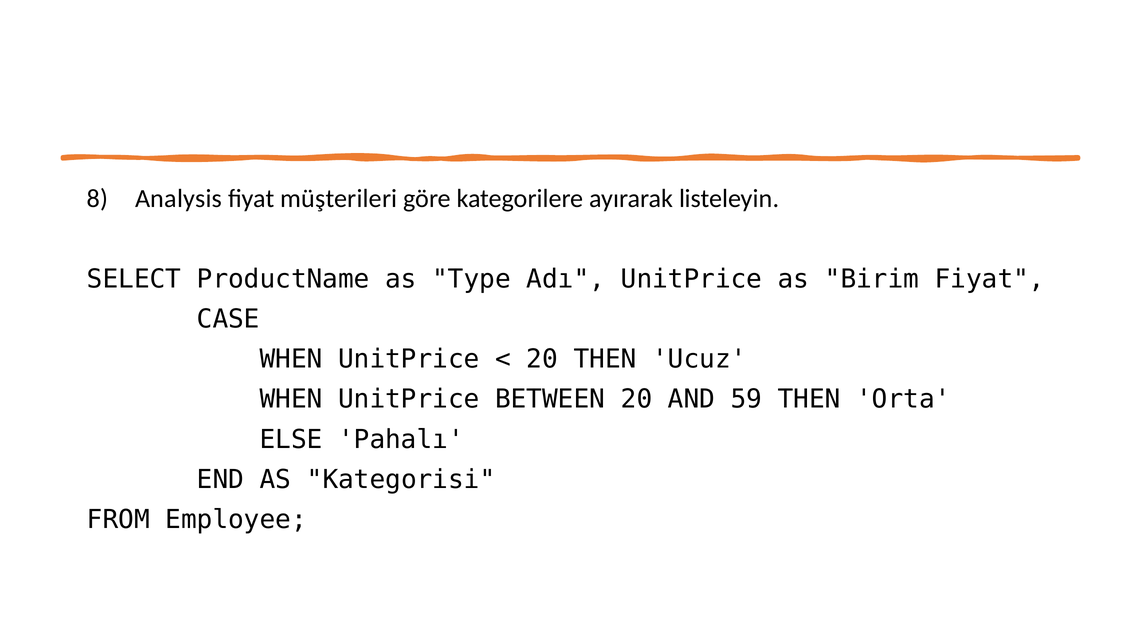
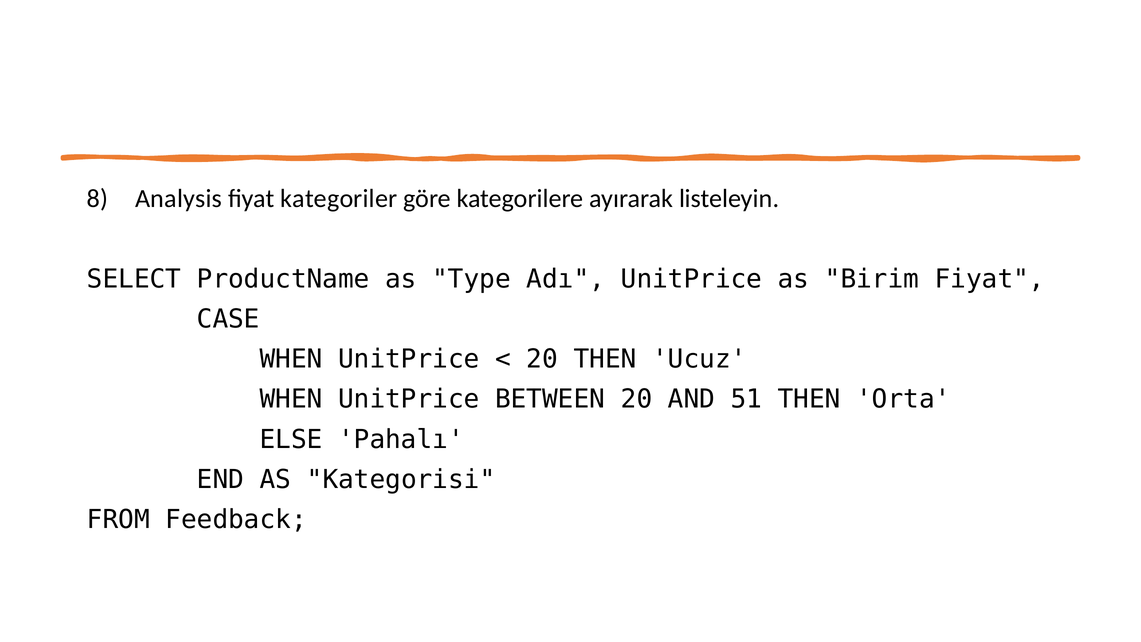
müşterileri: müşterileri -> kategoriler
59: 59 -> 51
Employee: Employee -> Feedback
